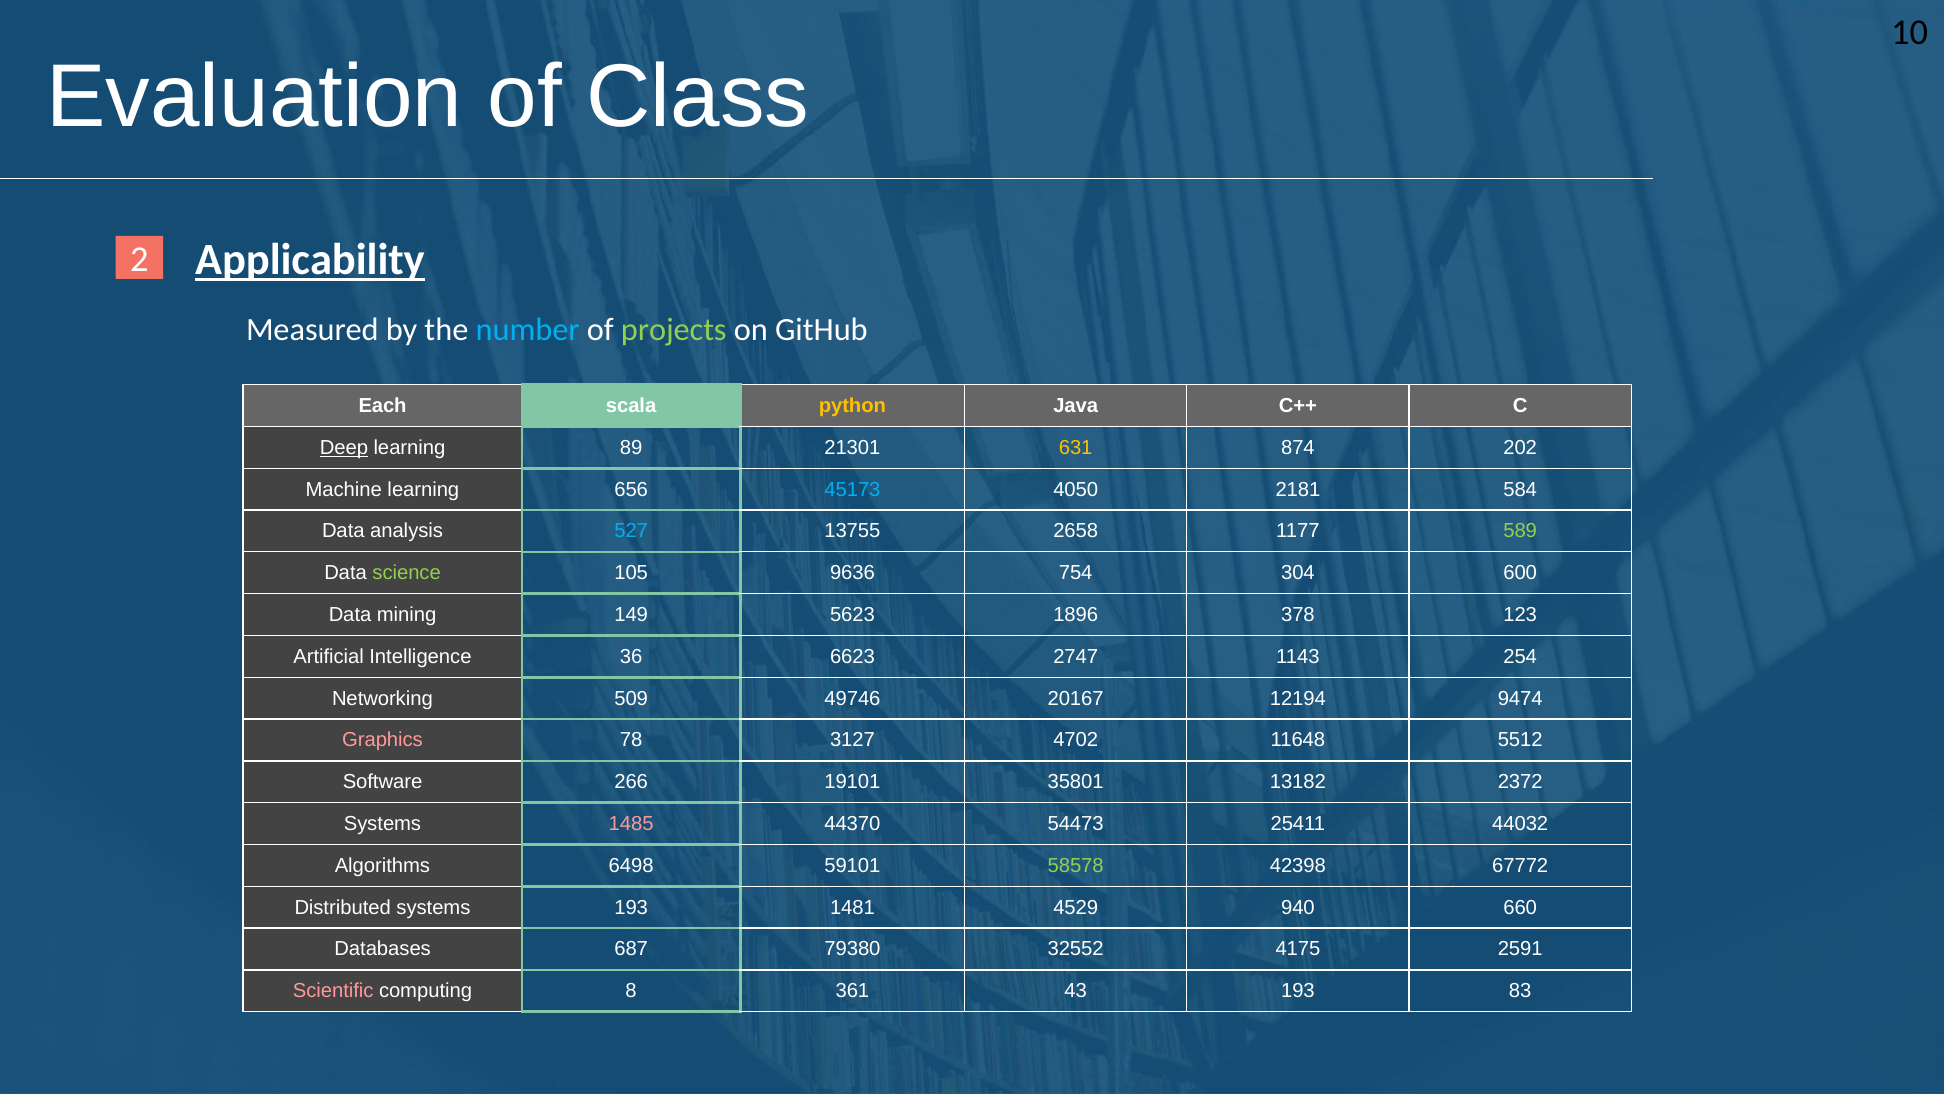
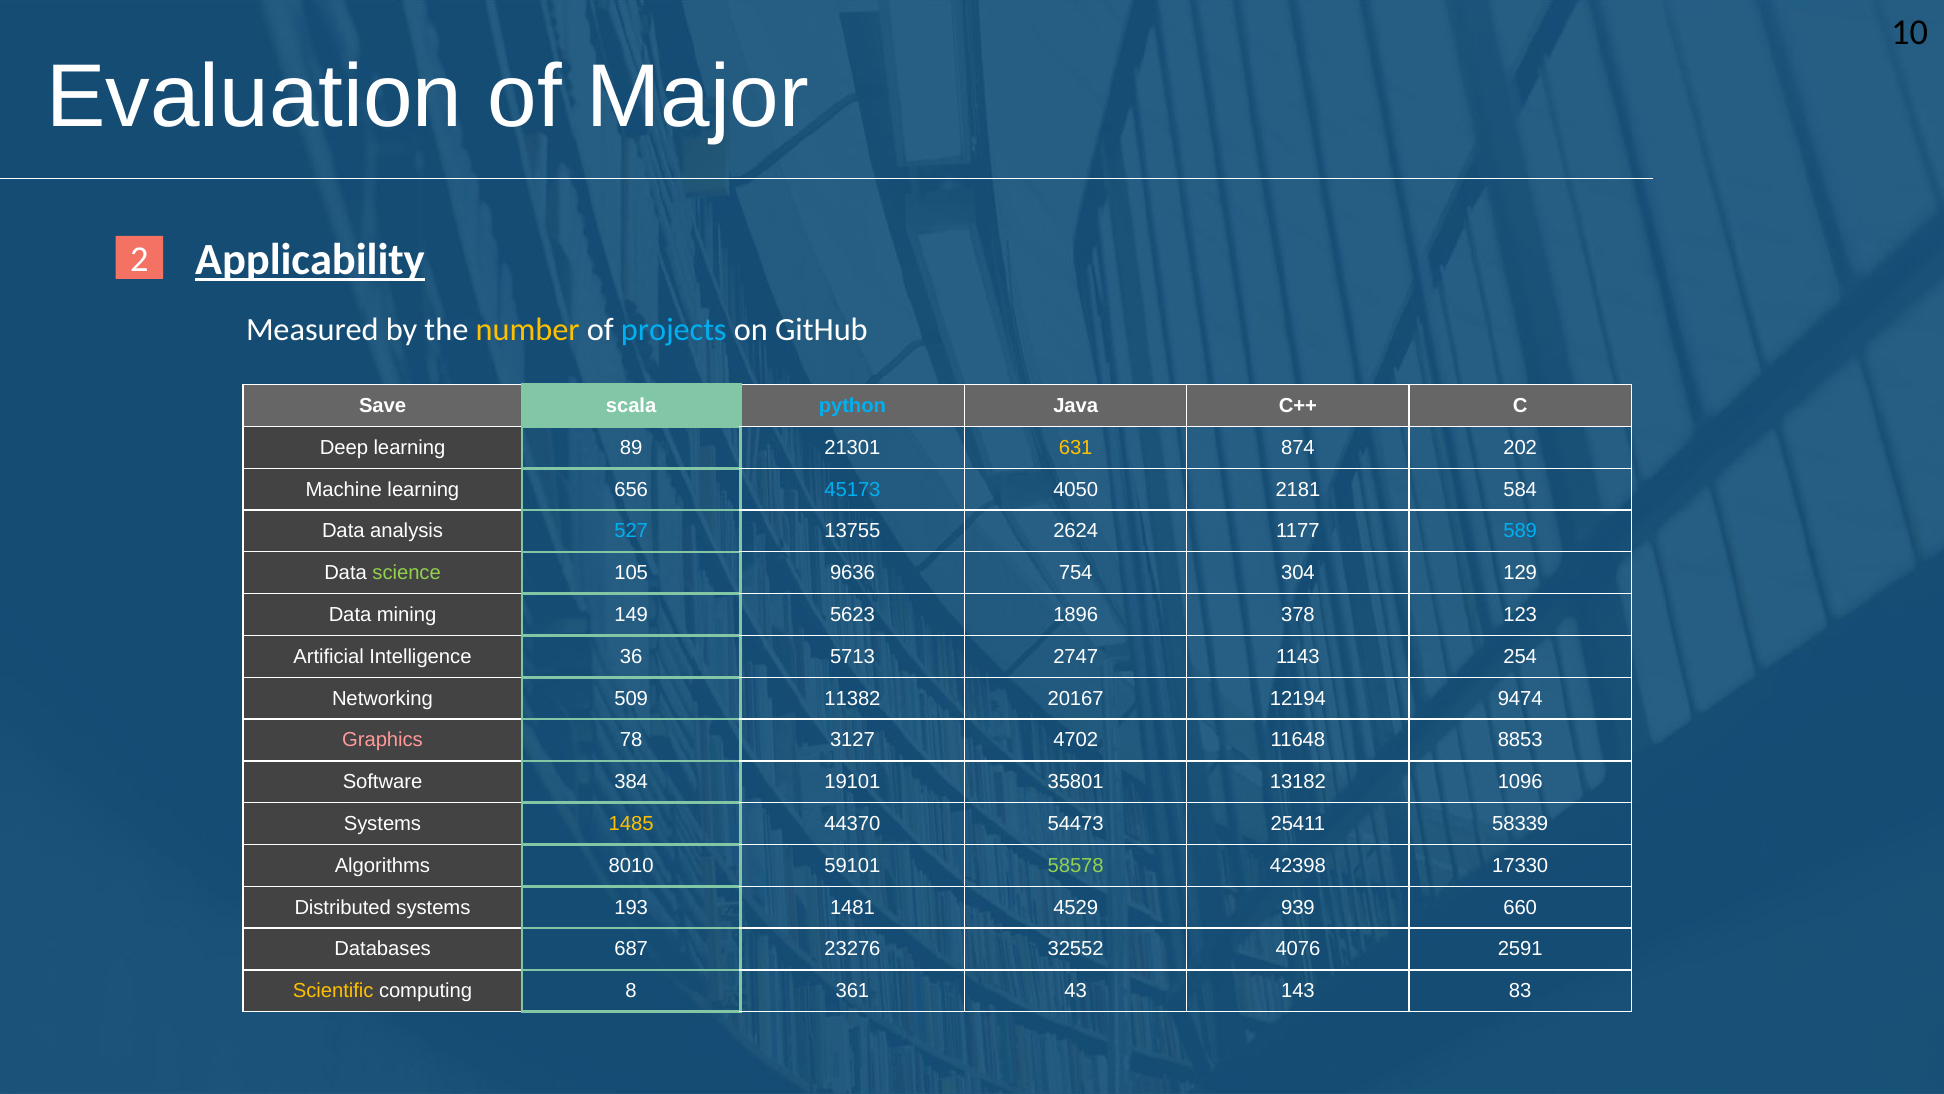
Class: Class -> Major
number colour: light blue -> yellow
projects colour: light green -> light blue
Each: Each -> Save
python colour: yellow -> light blue
Deep underline: present -> none
2658: 2658 -> 2624
589 colour: light green -> light blue
600: 600 -> 129
6623: 6623 -> 5713
49746: 49746 -> 11382
5512: 5512 -> 8853
266: 266 -> 384
2372: 2372 -> 1096
1485 colour: pink -> yellow
44032: 44032 -> 58339
6498: 6498 -> 8010
67772: 67772 -> 17330
940: 940 -> 939
79380: 79380 -> 23276
4175: 4175 -> 4076
Scientific colour: pink -> yellow
43 193: 193 -> 143
